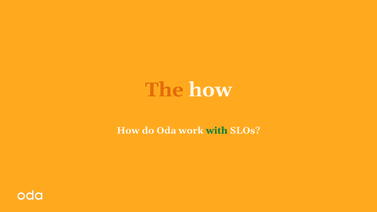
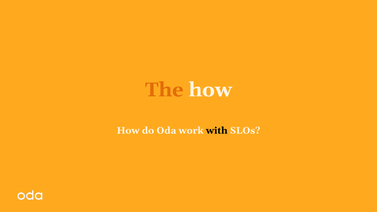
with colour: green -> black
